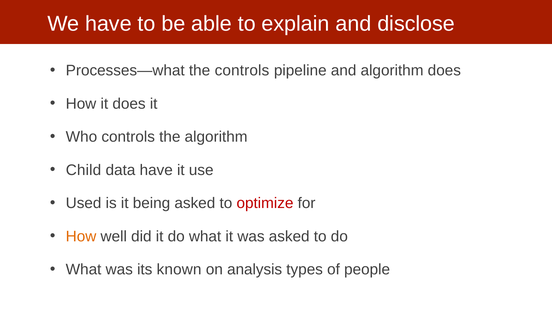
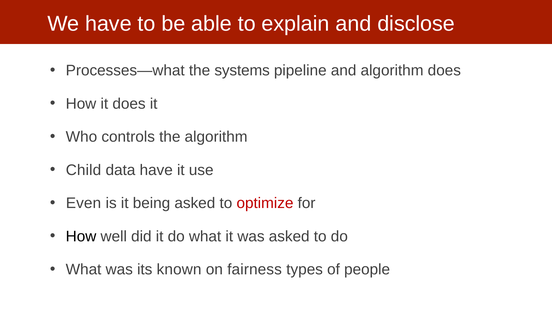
the controls: controls -> systems
Used: Used -> Even
How at (81, 237) colour: orange -> black
analysis: analysis -> fairness
